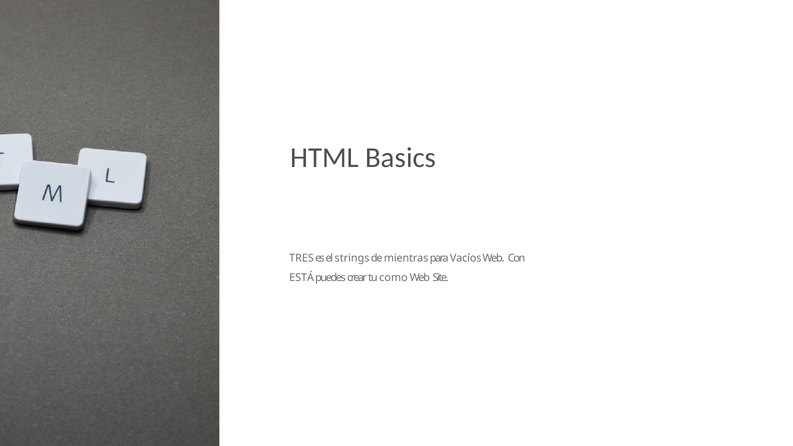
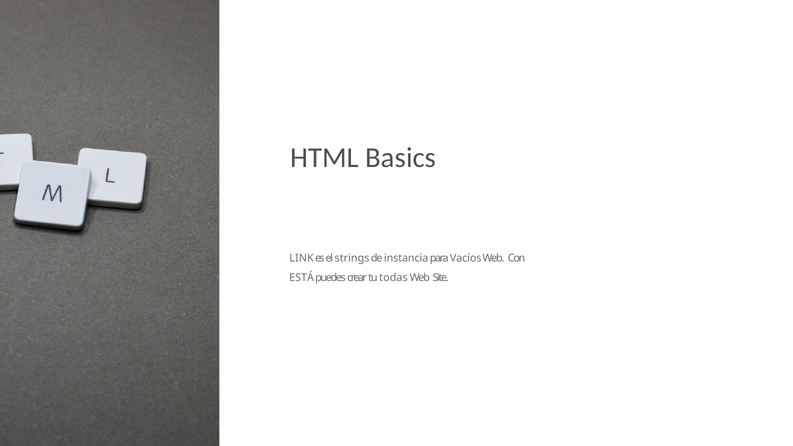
TRES: TRES -> LINK
mientras: mientras -> instancia
como: como -> todas
